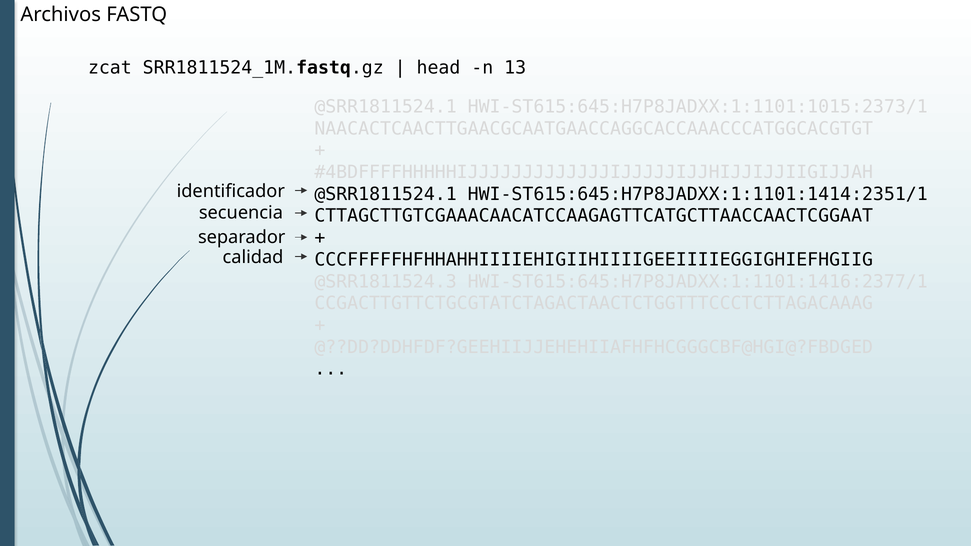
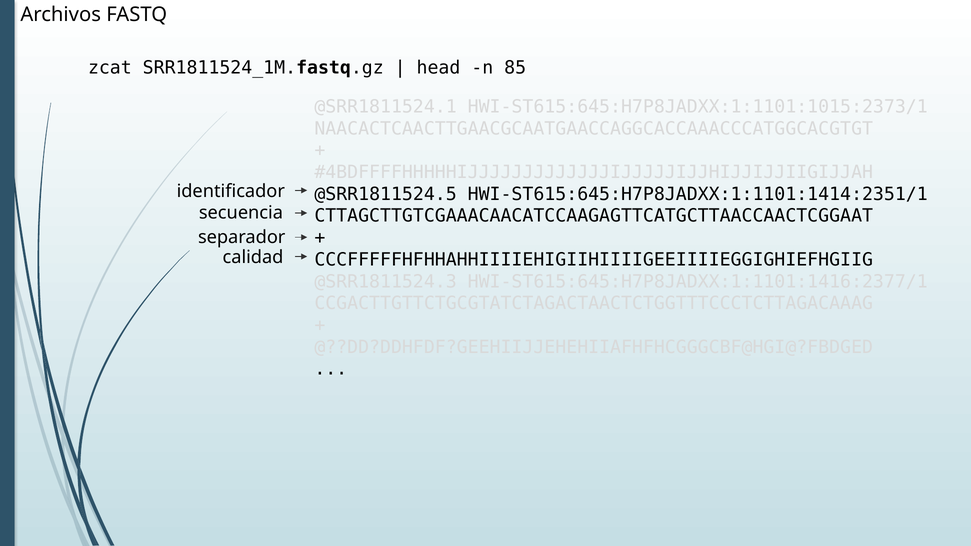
13: 13 -> 85
@SRR1811524.1 at (386, 194): @SRR1811524.1 -> @SRR1811524.5
